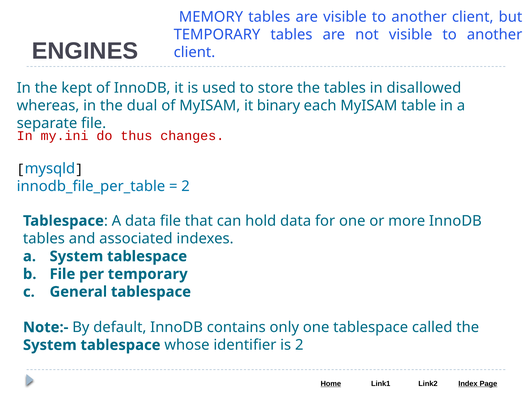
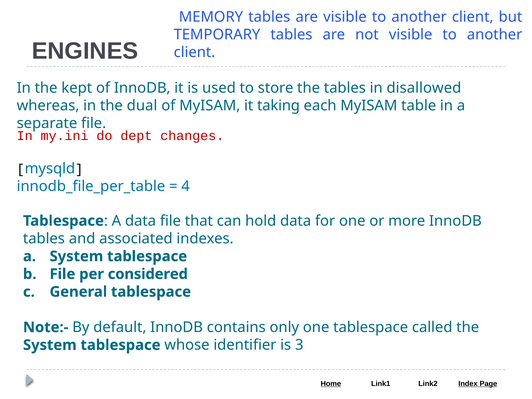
binary: binary -> taking
thus: thus -> dept
2 at (186, 186): 2 -> 4
per temporary: temporary -> considered
is 2: 2 -> 3
